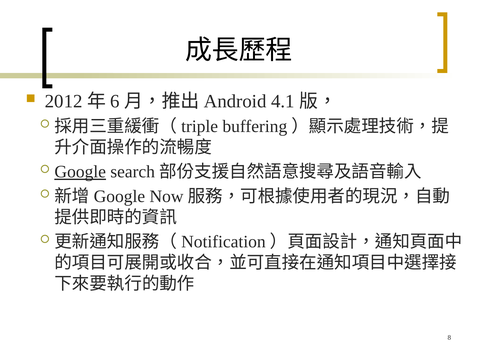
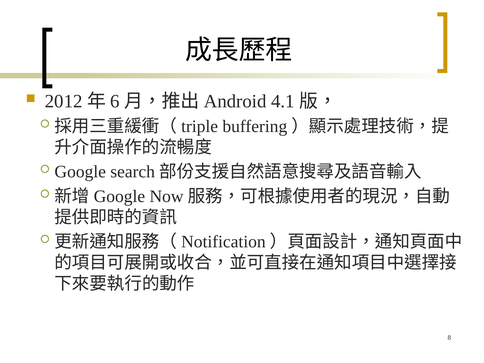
Google underline: present -> none
